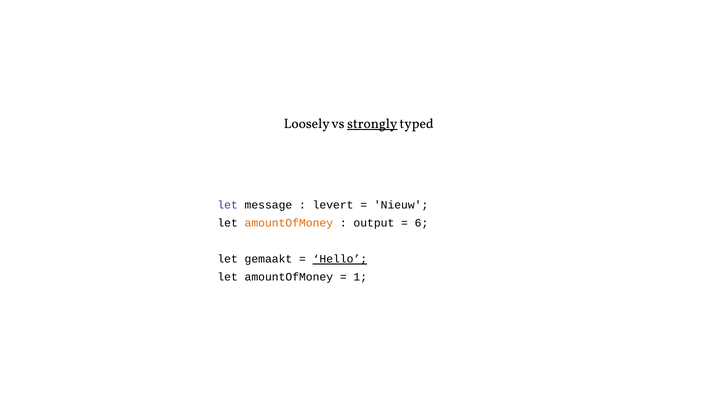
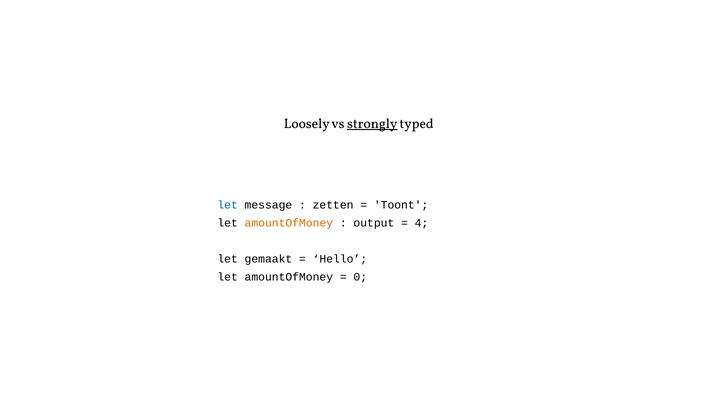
let at (228, 205) colour: purple -> blue
levert: levert -> zetten
Nieuw: Nieuw -> Toont
6: 6 -> 4
Hello underline: present -> none
1: 1 -> 0
